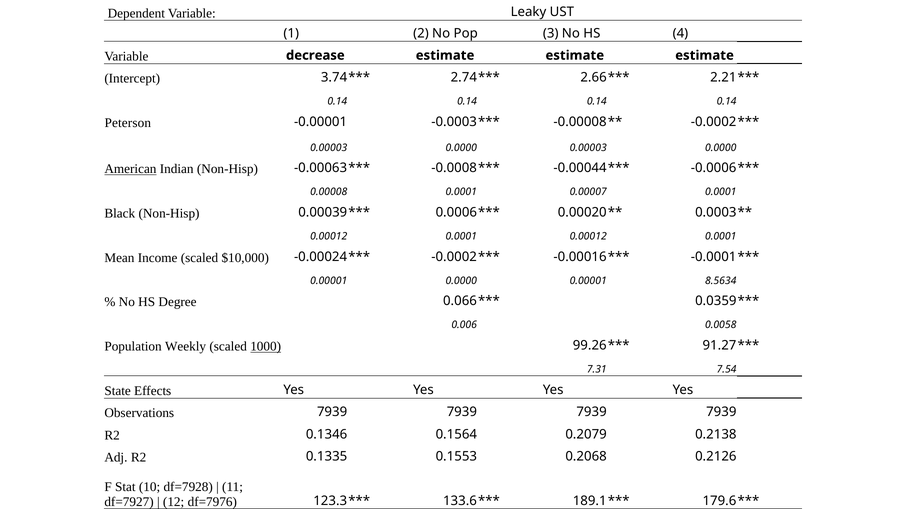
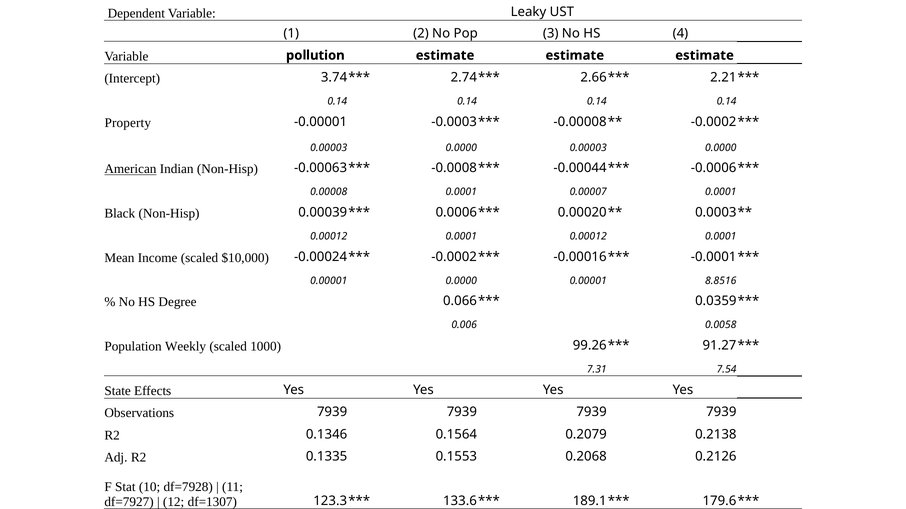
decrease: decrease -> pollution
Peterson: Peterson -> Property
8.5634: 8.5634 -> 8.8516
1000 underline: present -> none
df=7976: df=7976 -> df=1307
